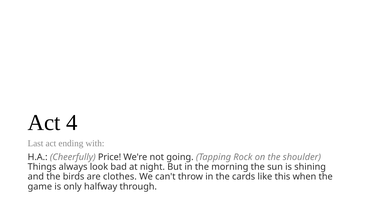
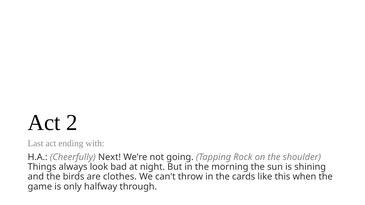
4: 4 -> 2
Price: Price -> Next
